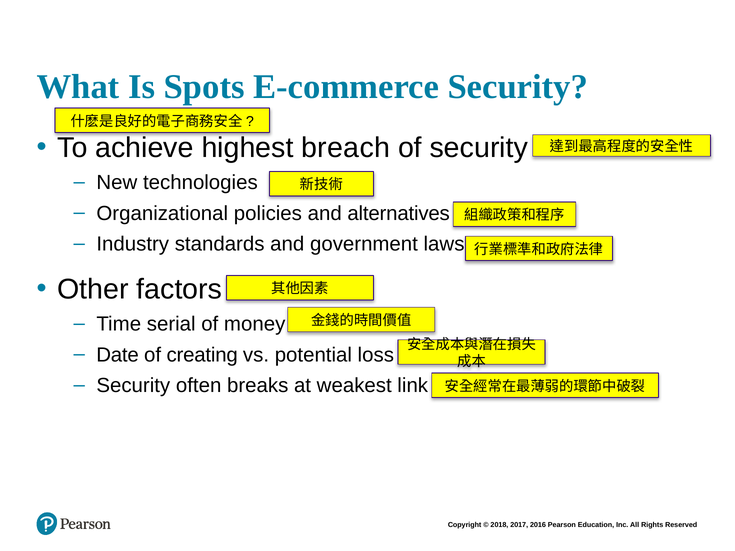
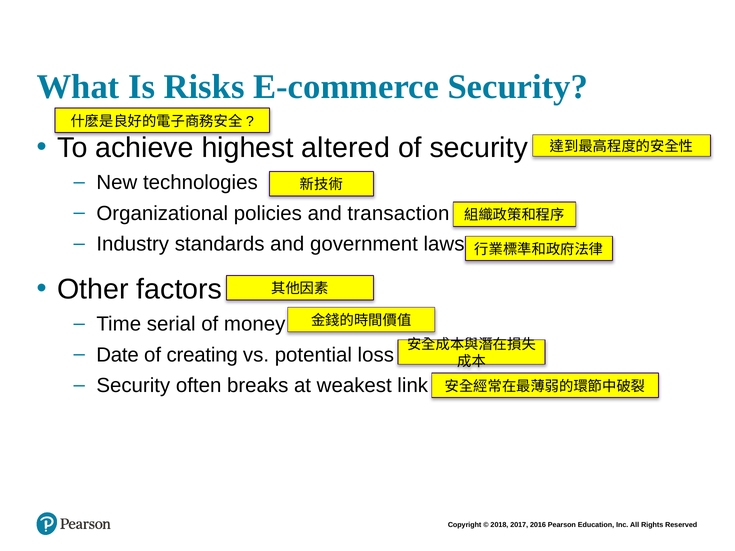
Spots: Spots -> Risks
breach: breach -> altered
alternatives: alternatives -> transaction
